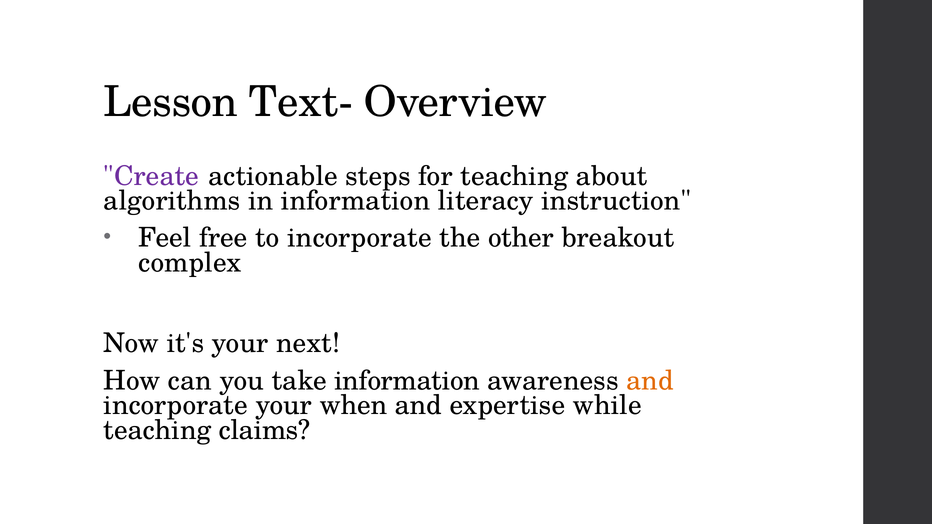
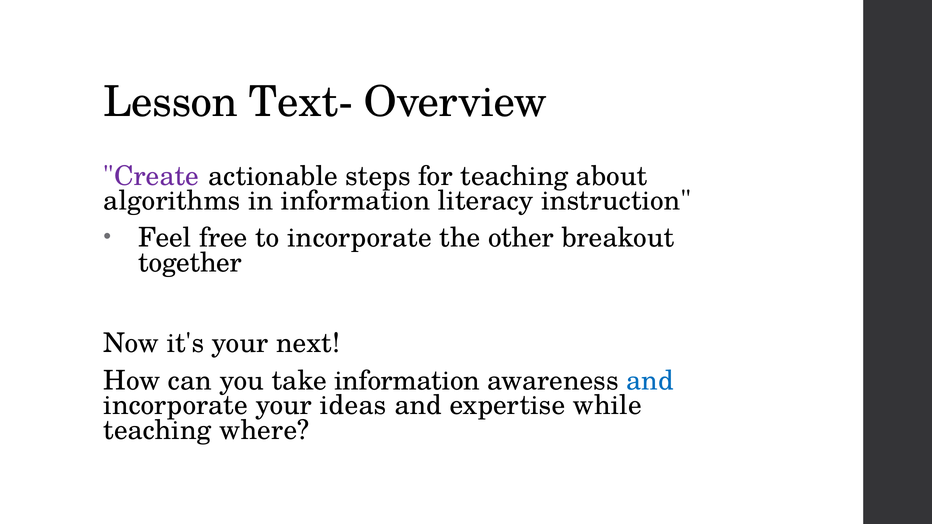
complex: complex -> together
and at (650, 381) colour: orange -> blue
when: when -> ideas
claims: claims -> where
